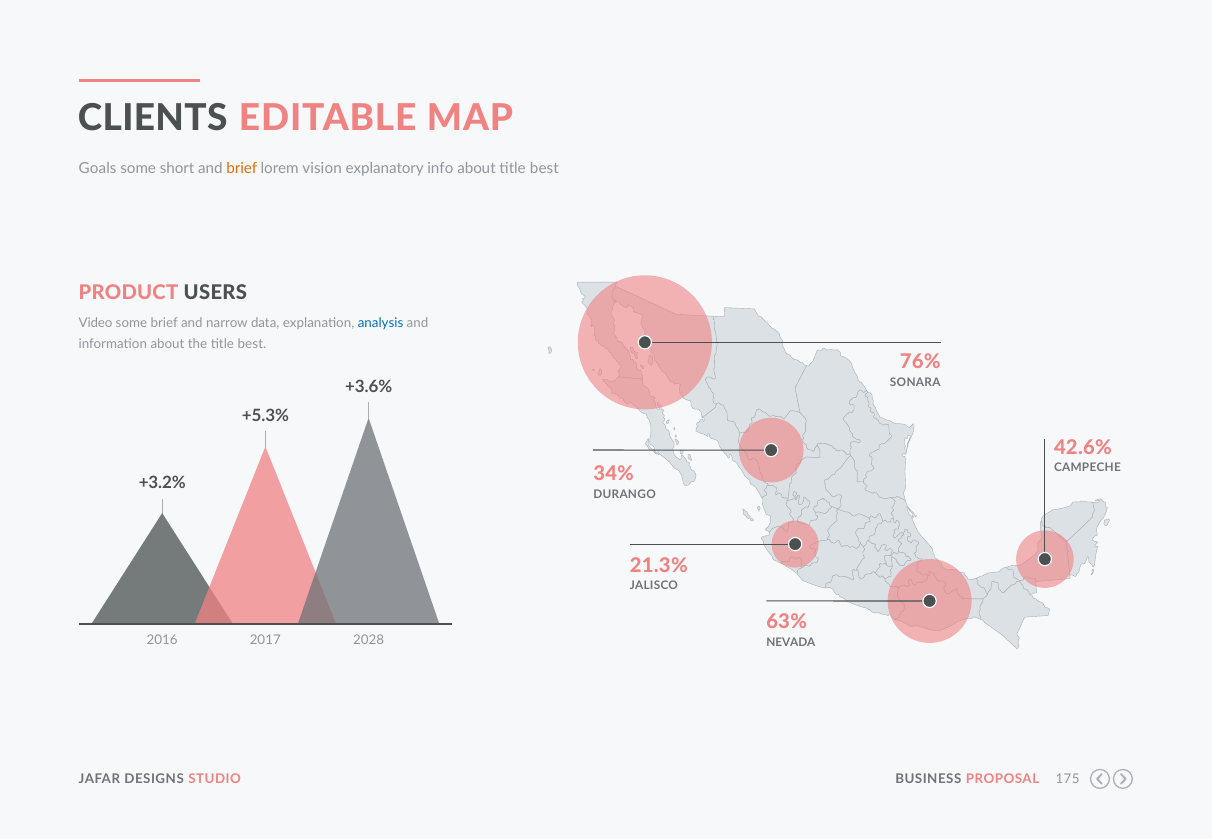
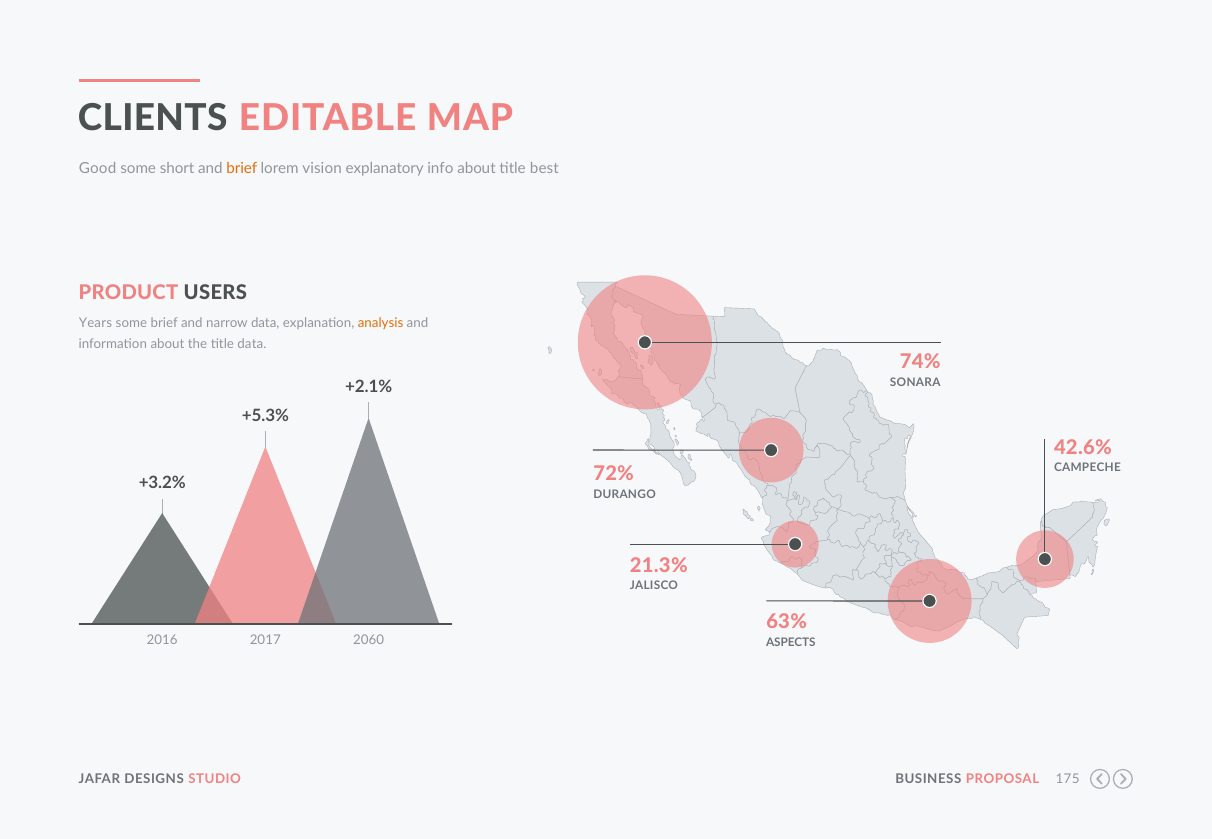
Goals: Goals -> Good
Video: Video -> Years
analysis colour: blue -> orange
the title best: best -> data
76%: 76% -> 74%
+3.6%: +3.6% -> +2.1%
34%: 34% -> 72%
2028: 2028 -> 2060
NEVADA: NEVADA -> ASPECTS
